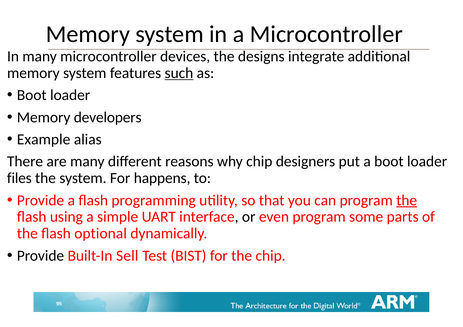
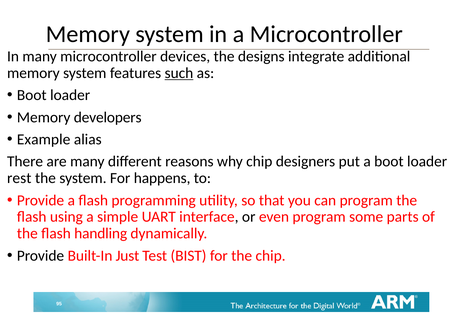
files: files -> rest
the at (407, 200) underline: present -> none
optional: optional -> handling
Sell: Sell -> Just
